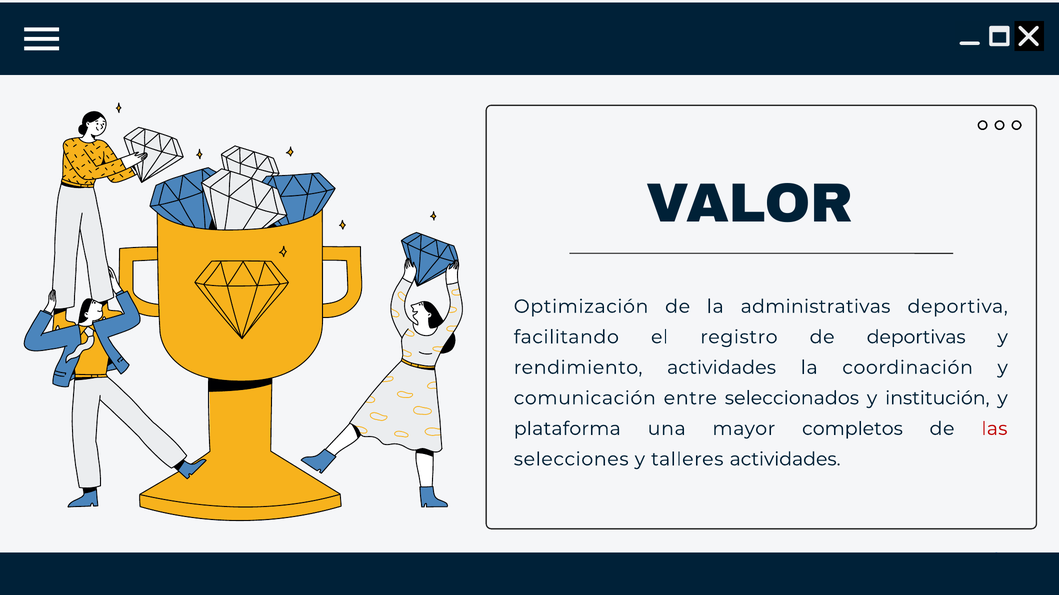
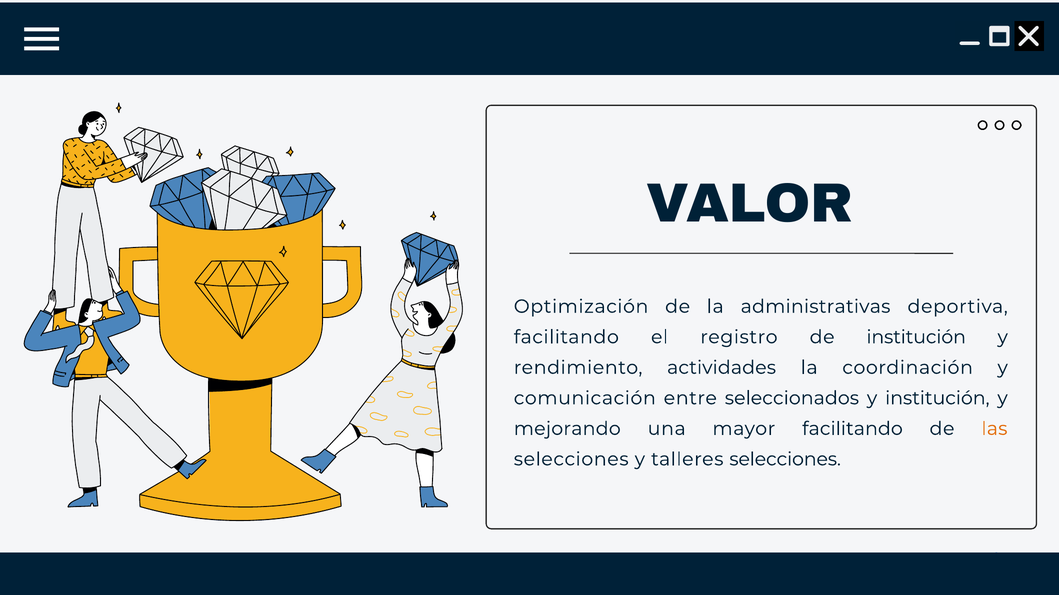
de deportivas: deportivas -> institución
plataforma: plataforma -> mejorando
mayor completos: completos -> facilitando
las colour: red -> orange
talleres actividades: actividades -> selecciones
